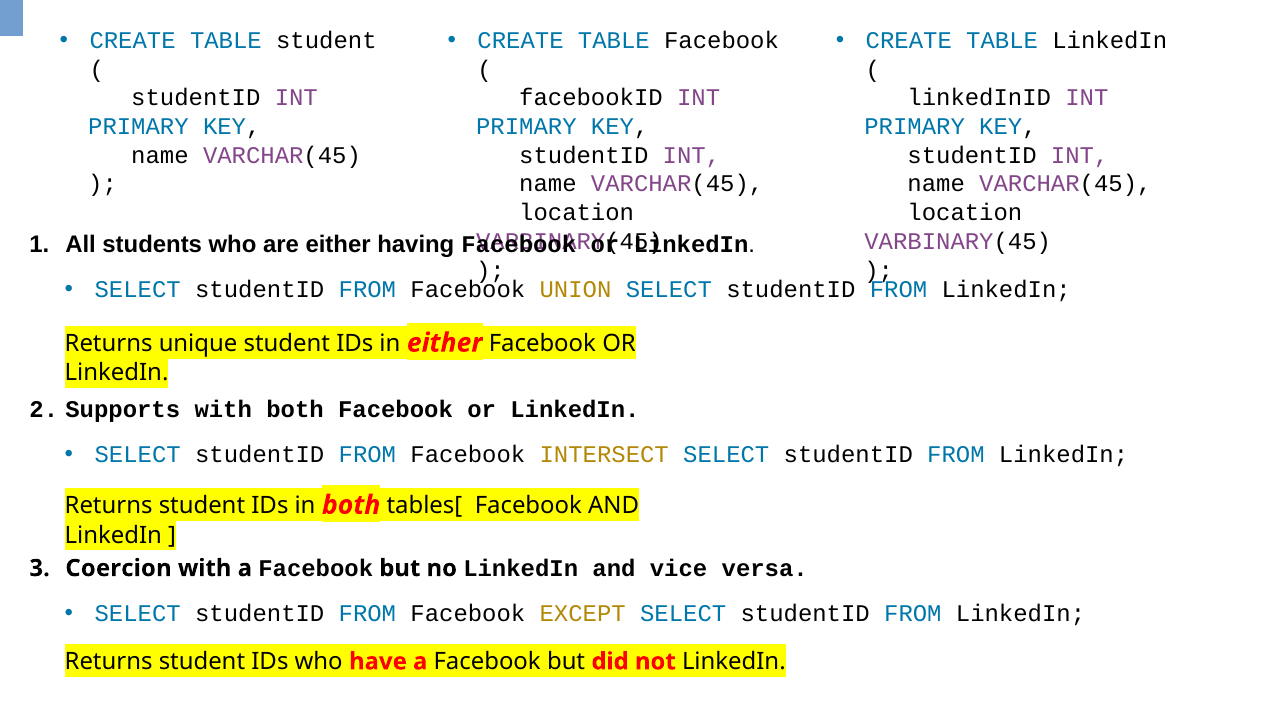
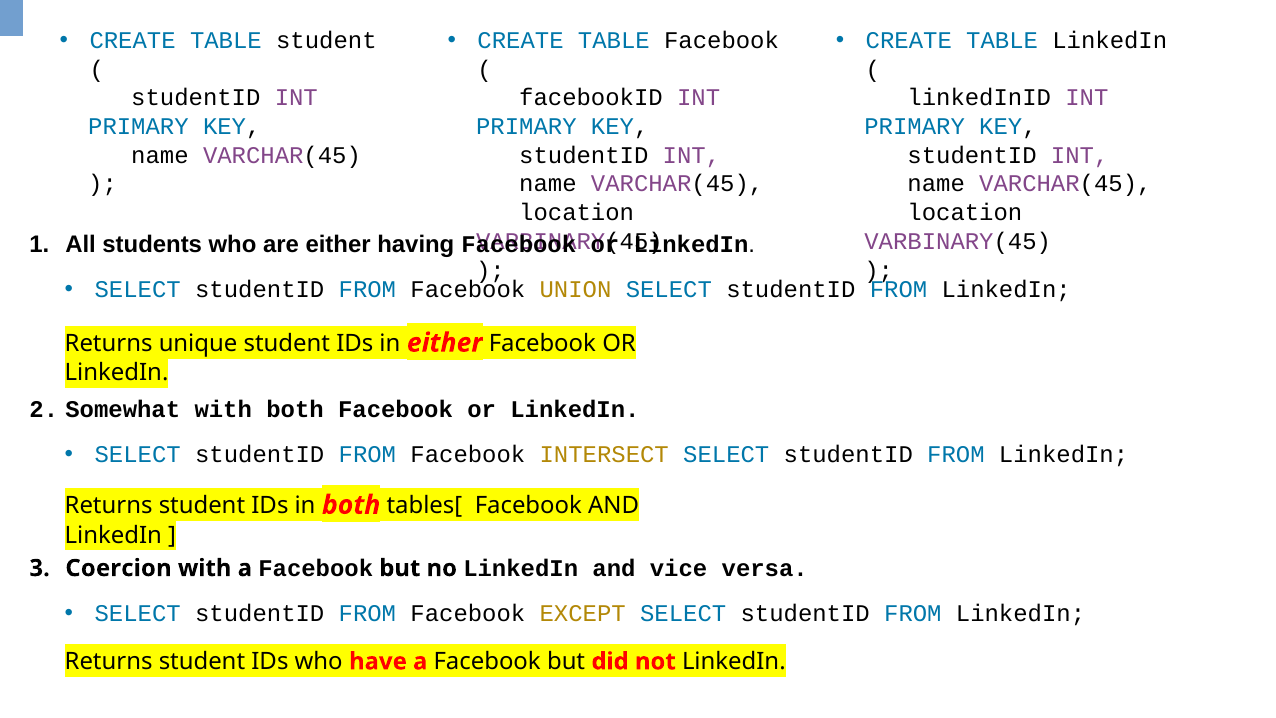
Supports: Supports -> Somewhat
